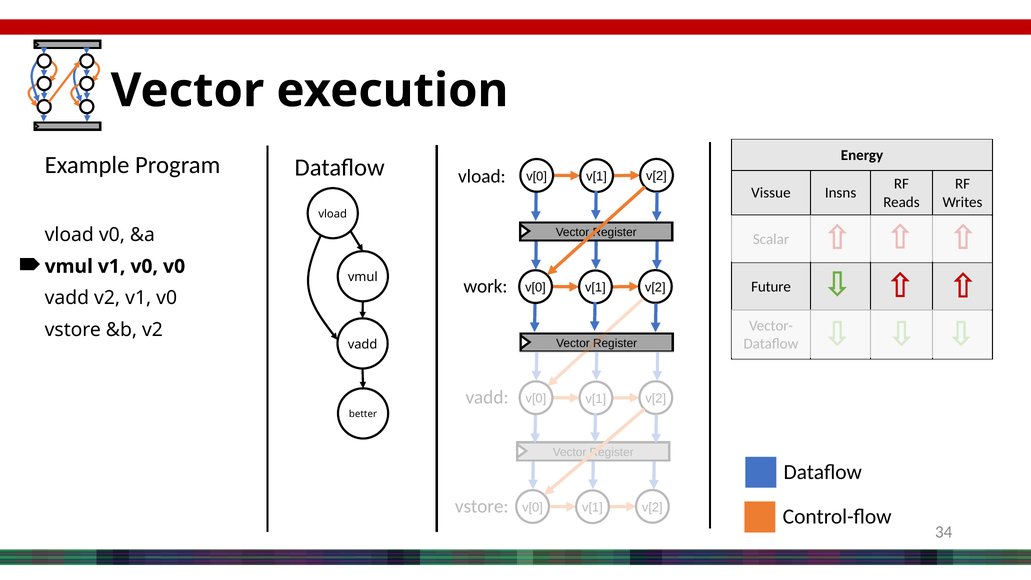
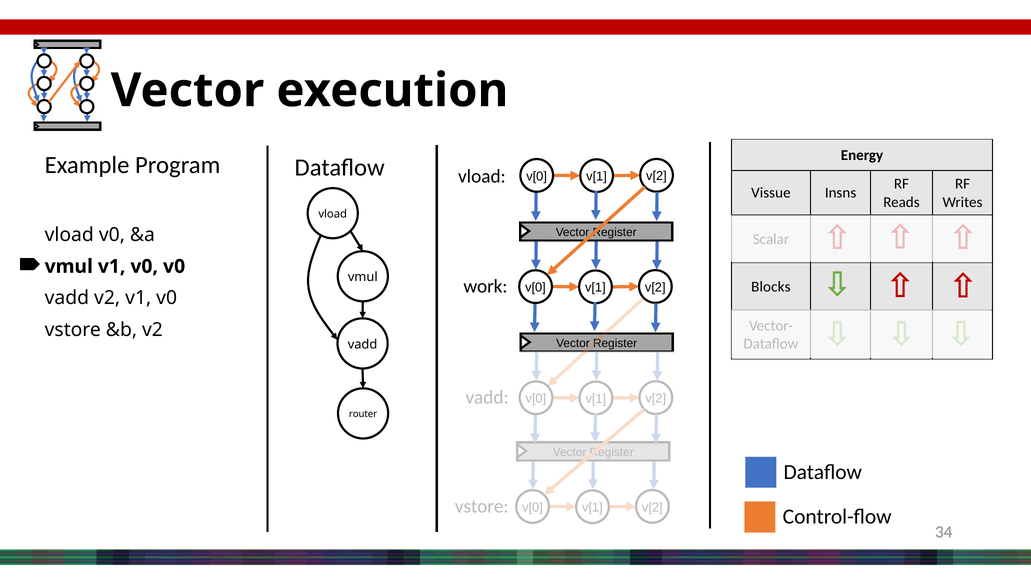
Future: Future -> Blocks
better: better -> router
